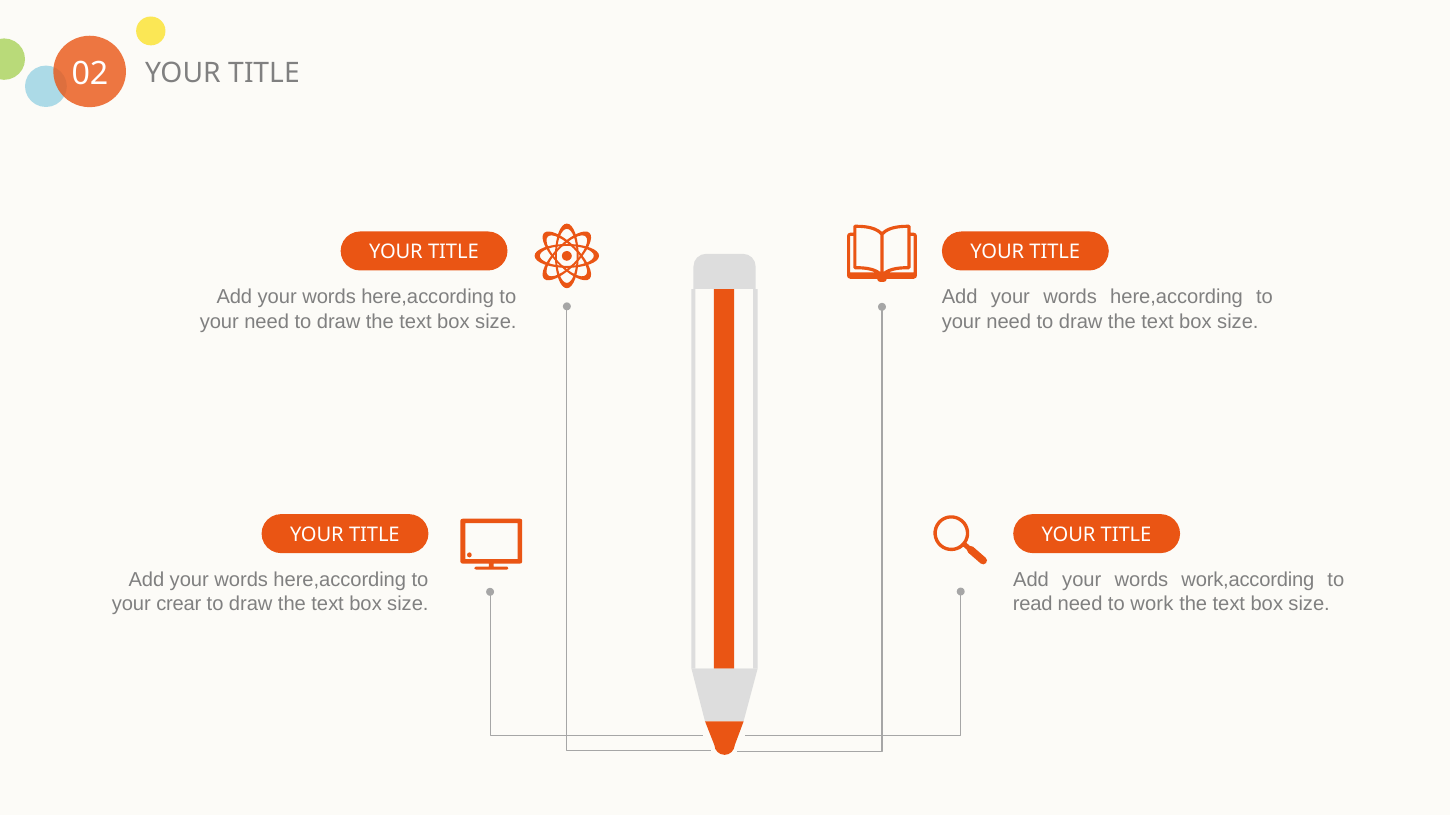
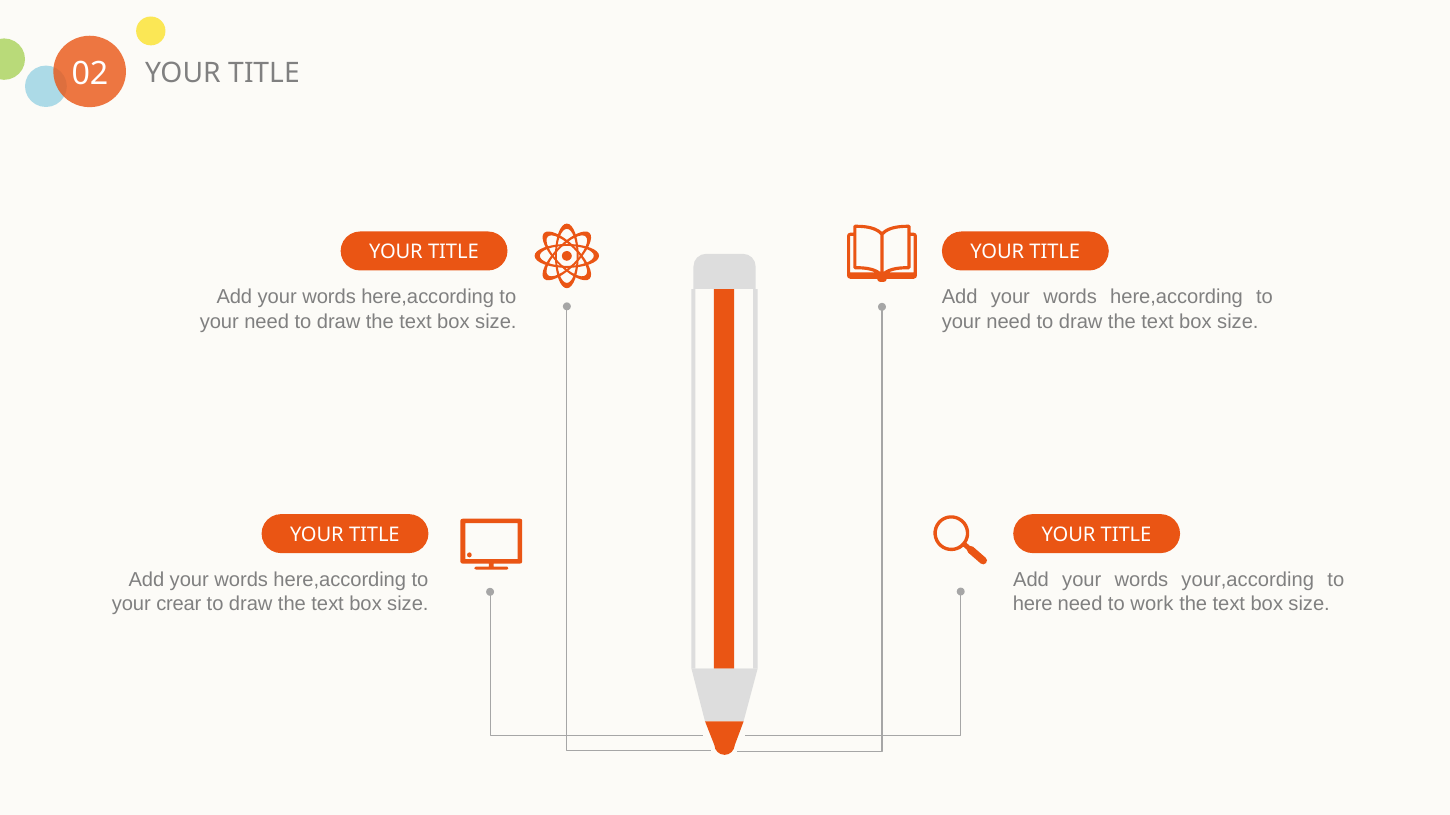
work,according: work,according -> your,according
read: read -> here
